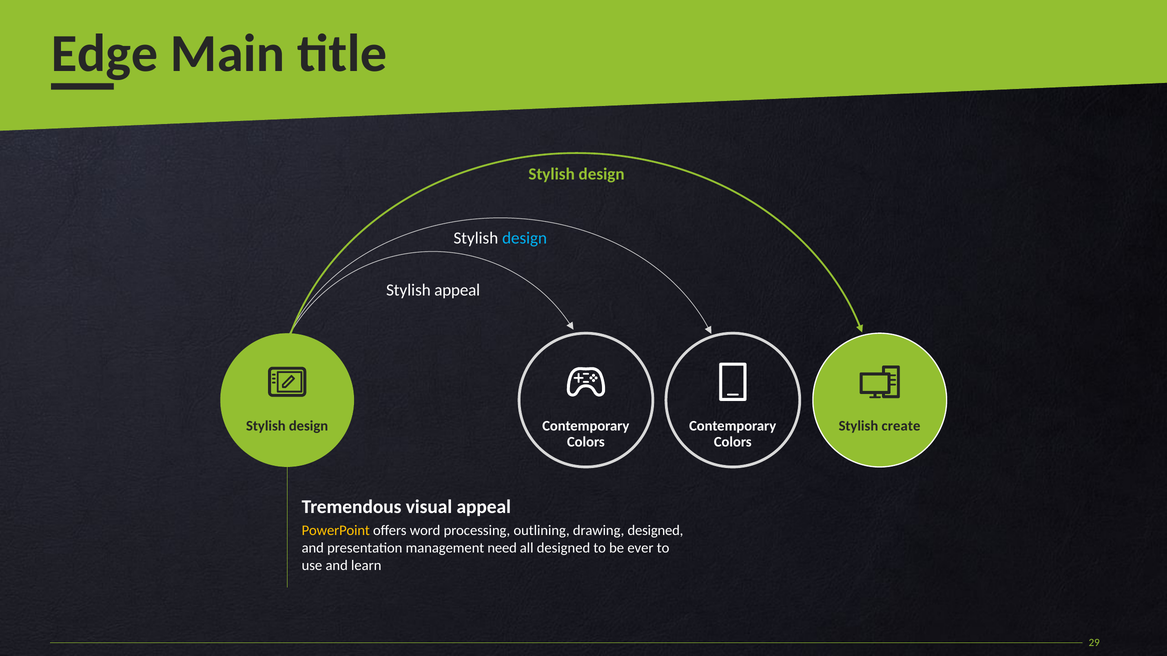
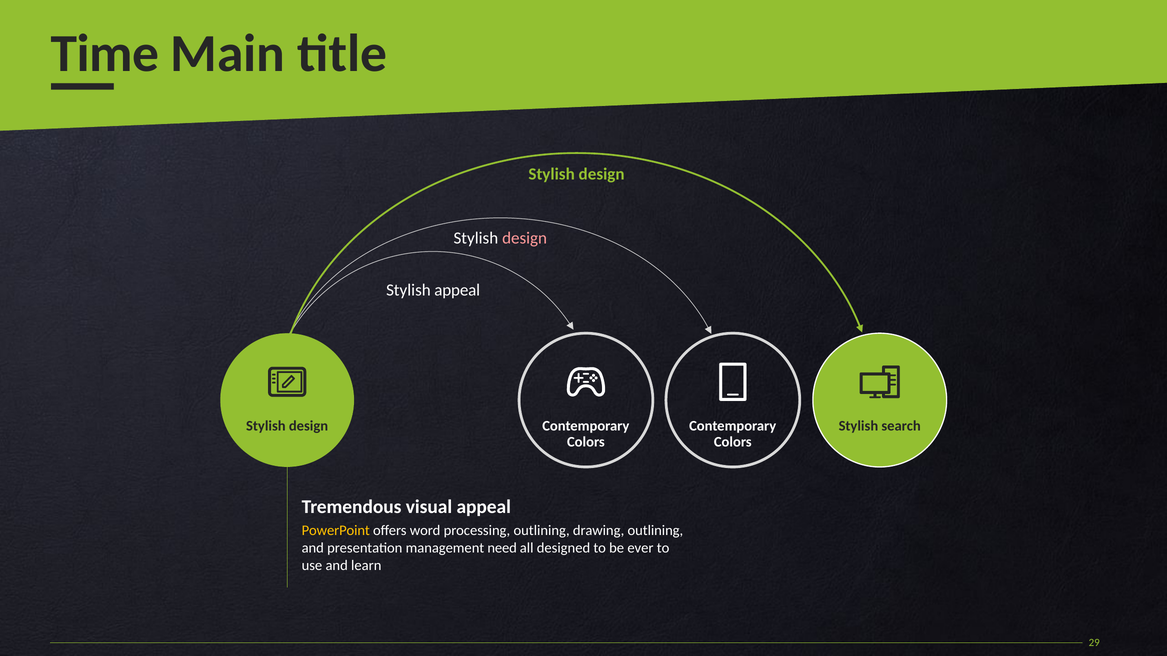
Edge: Edge -> Time
design at (525, 238) colour: light blue -> pink
create: create -> search
drawing designed: designed -> outlining
